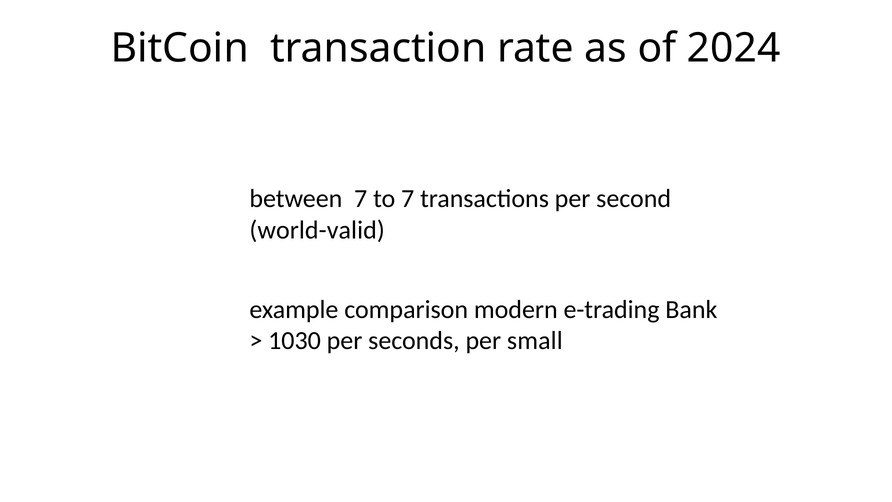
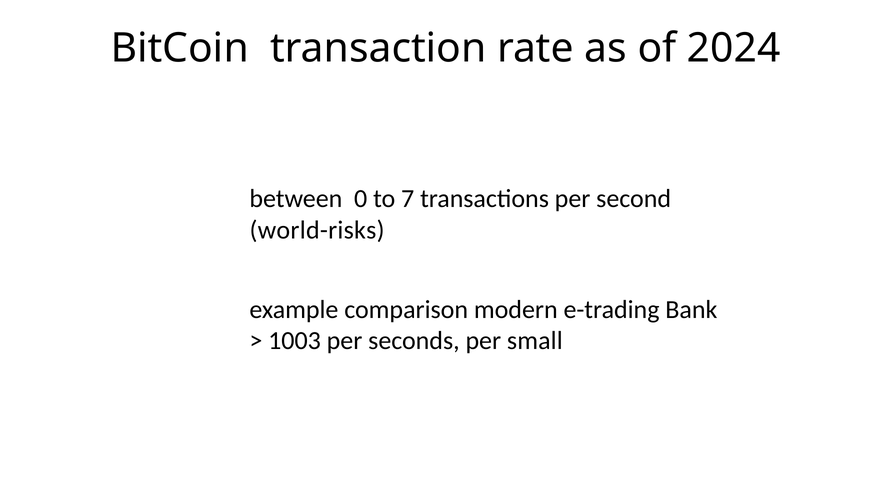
between 7: 7 -> 0
world-valid: world-valid -> world-risks
1030: 1030 -> 1003
